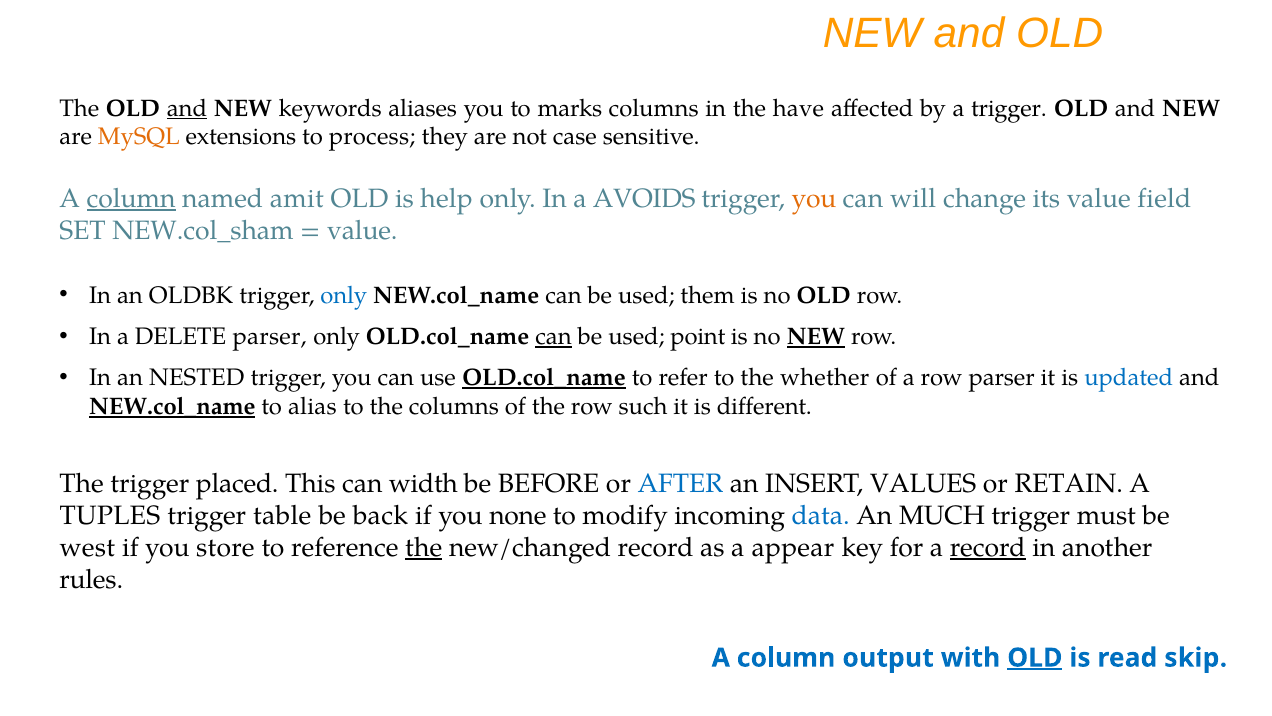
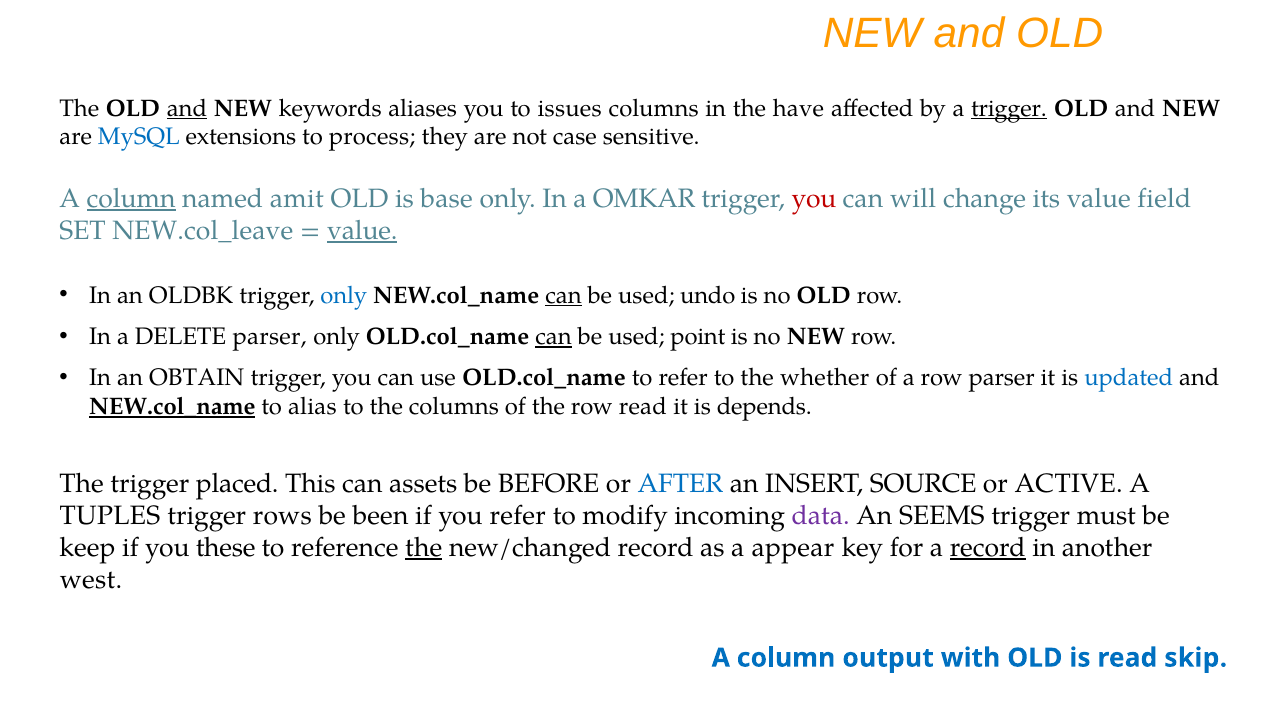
marks: marks -> issues
trigger at (1009, 108) underline: none -> present
MySQL colour: orange -> blue
help: help -> base
AVOIDS: AVOIDS -> OMKAR
you at (814, 199) colour: orange -> red
NEW.col_sham: NEW.col_sham -> NEW.col_leave
value at (362, 230) underline: none -> present
can at (563, 295) underline: none -> present
them: them -> undo
NEW at (816, 336) underline: present -> none
NESTED: NESTED -> OBTAIN
OLD.col_name at (544, 378) underline: present -> none
row such: such -> read
different: different -> depends
width: width -> assets
VALUES: VALUES -> SOURCE
RETAIN: RETAIN -> ACTIVE
table: table -> rows
back: back -> been
you none: none -> refer
data colour: blue -> purple
MUCH: MUCH -> SEEMS
west: west -> keep
store: store -> these
rules: rules -> west
OLD at (1035, 657) underline: present -> none
